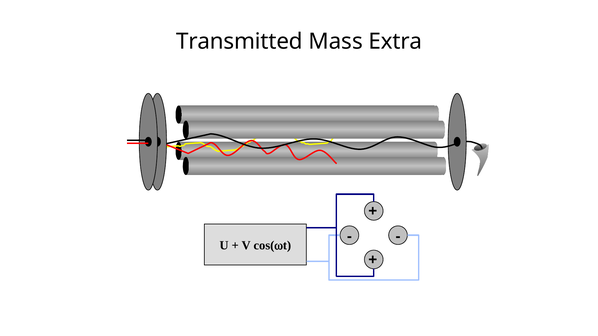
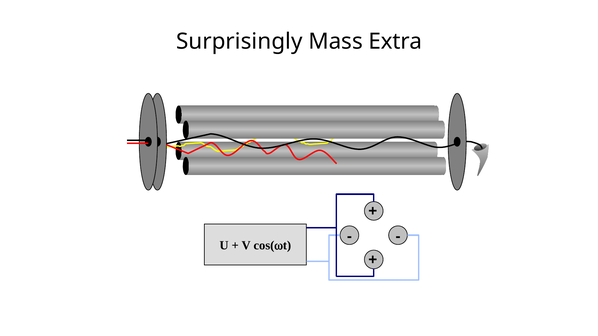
Transmitted: Transmitted -> Surprisingly
